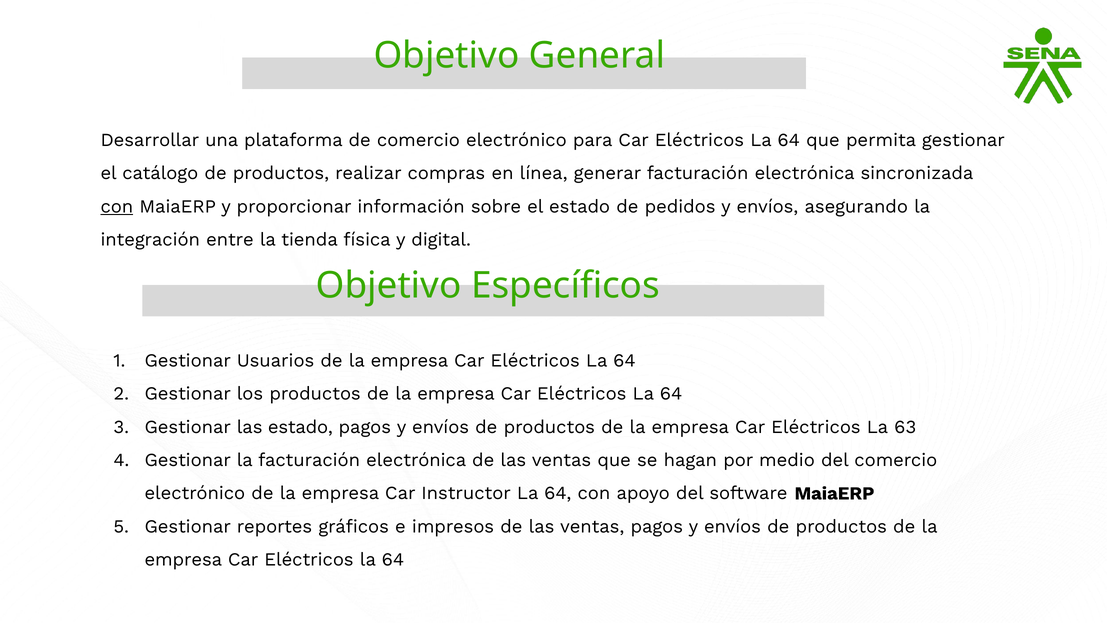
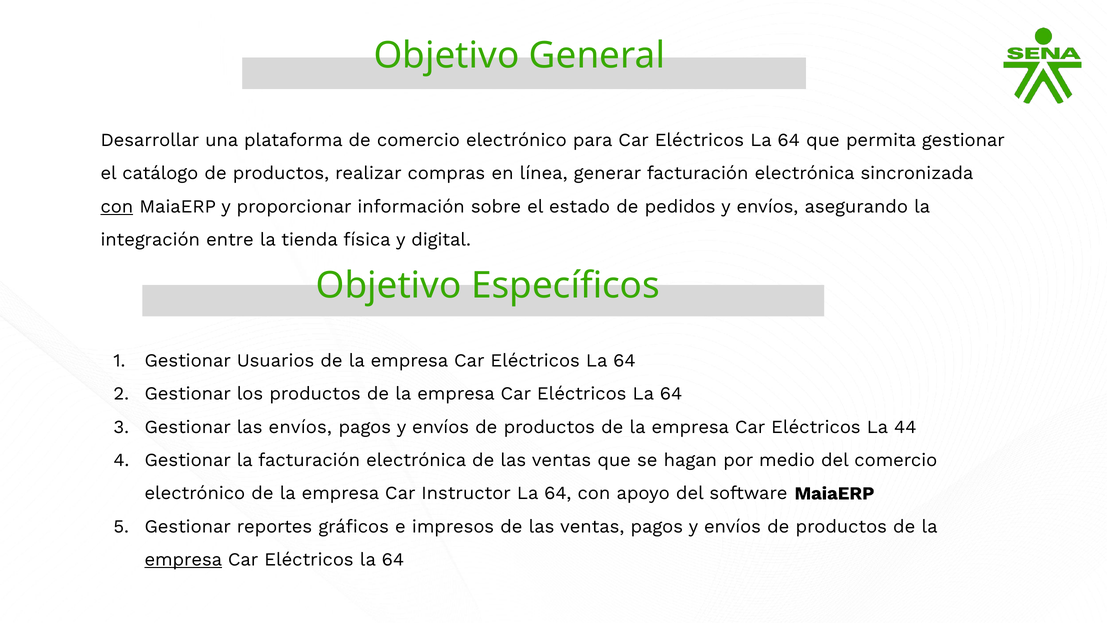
las estado: estado -> envíos
63: 63 -> 44
empresa at (183, 559) underline: none -> present
